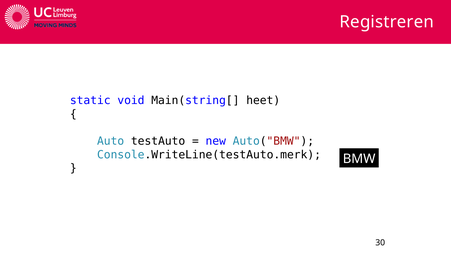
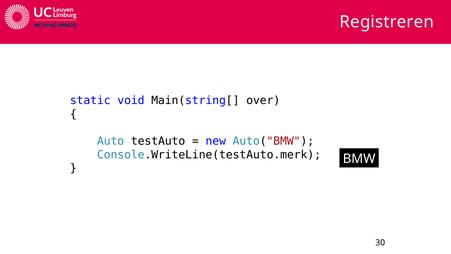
heet: heet -> over
